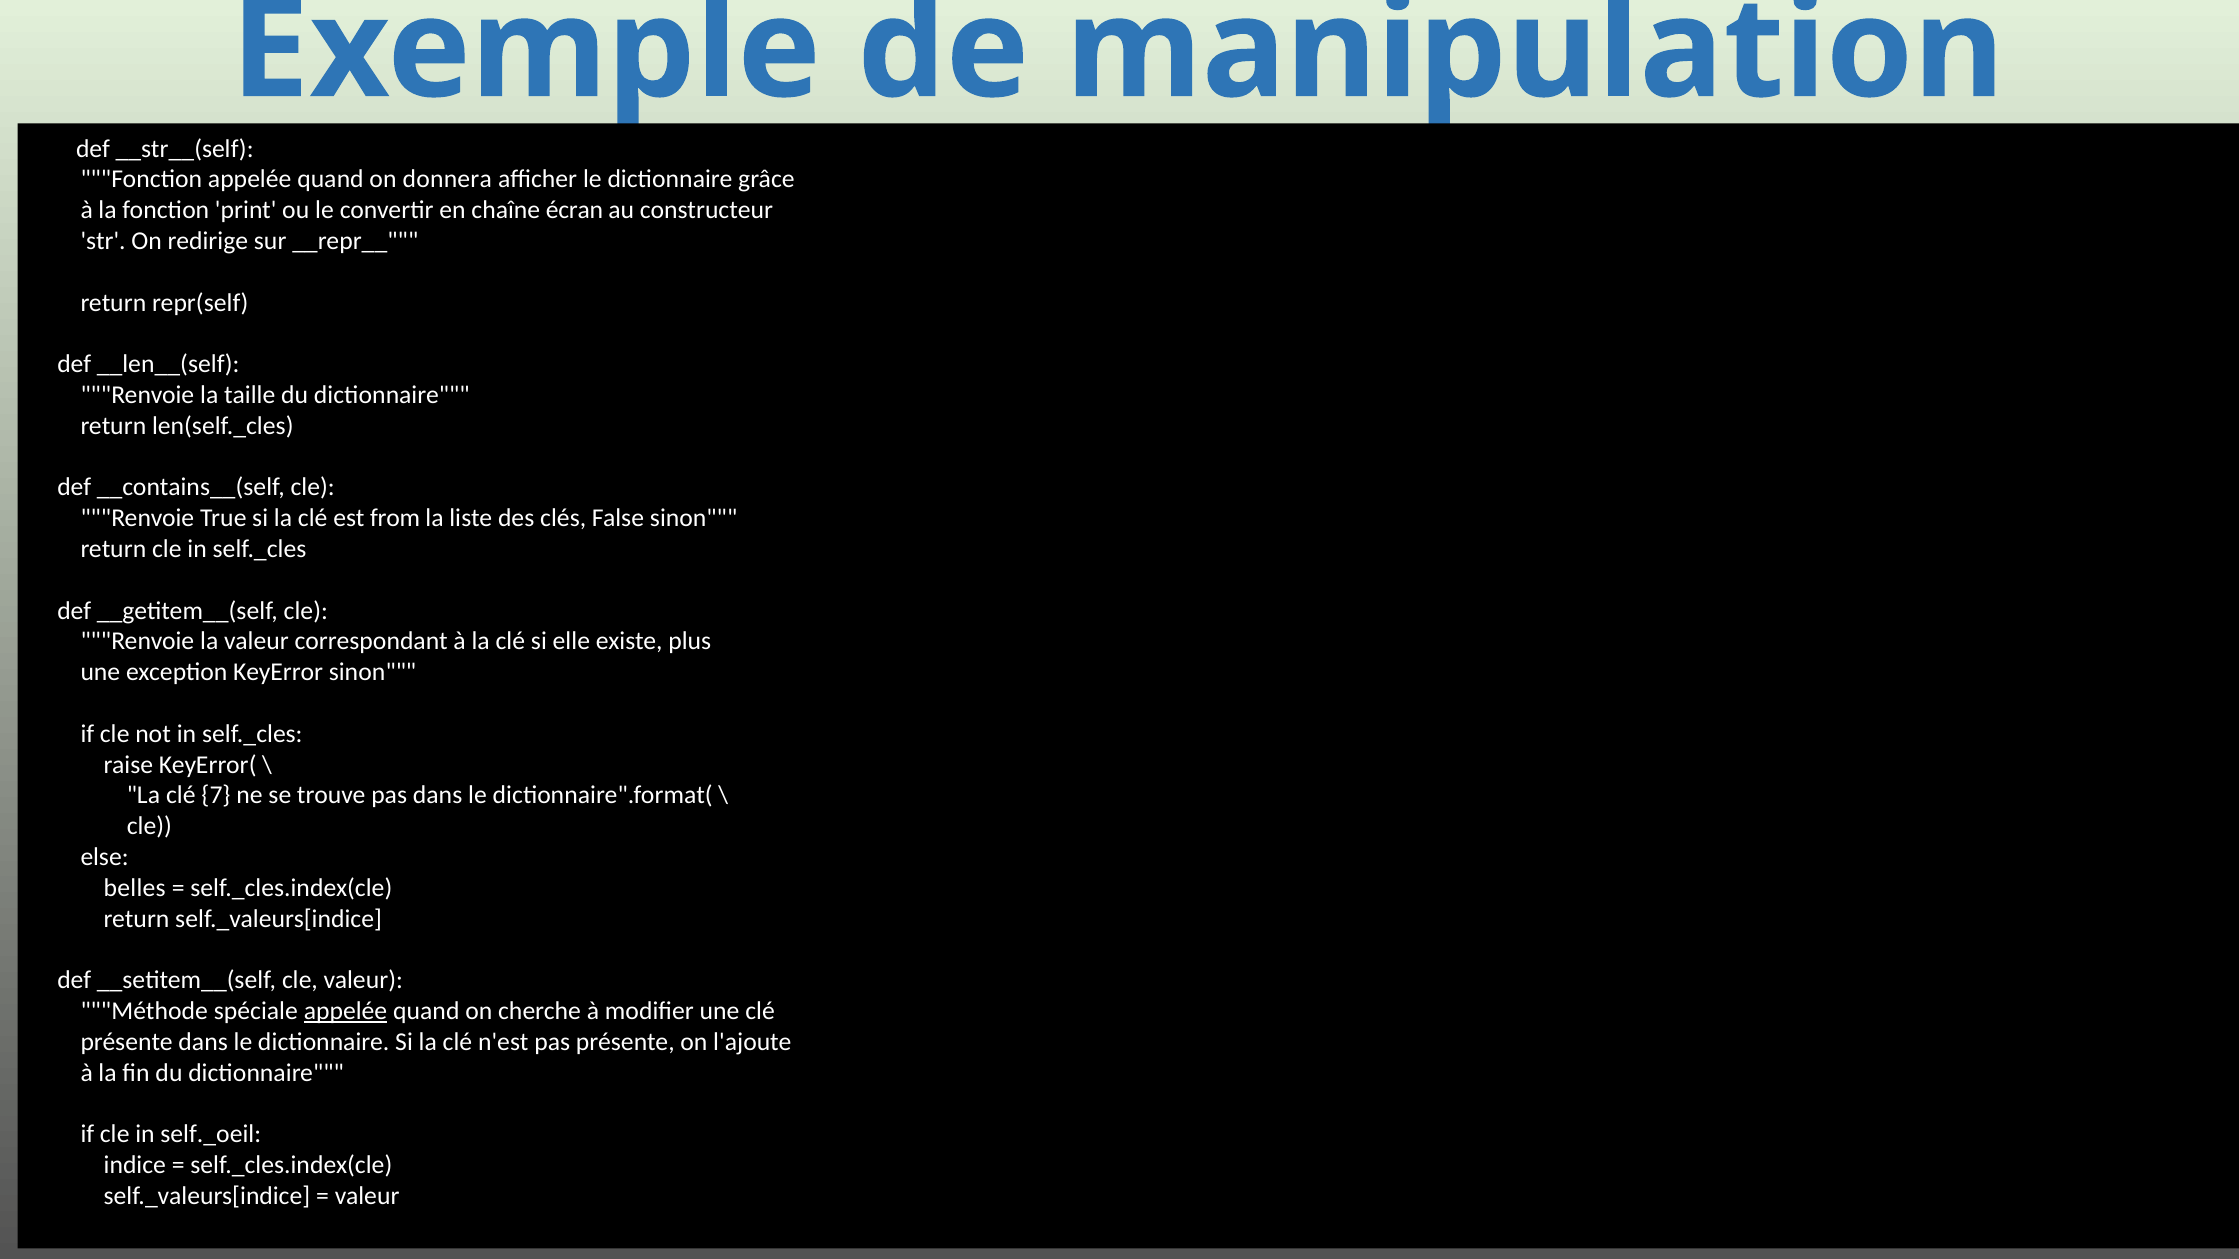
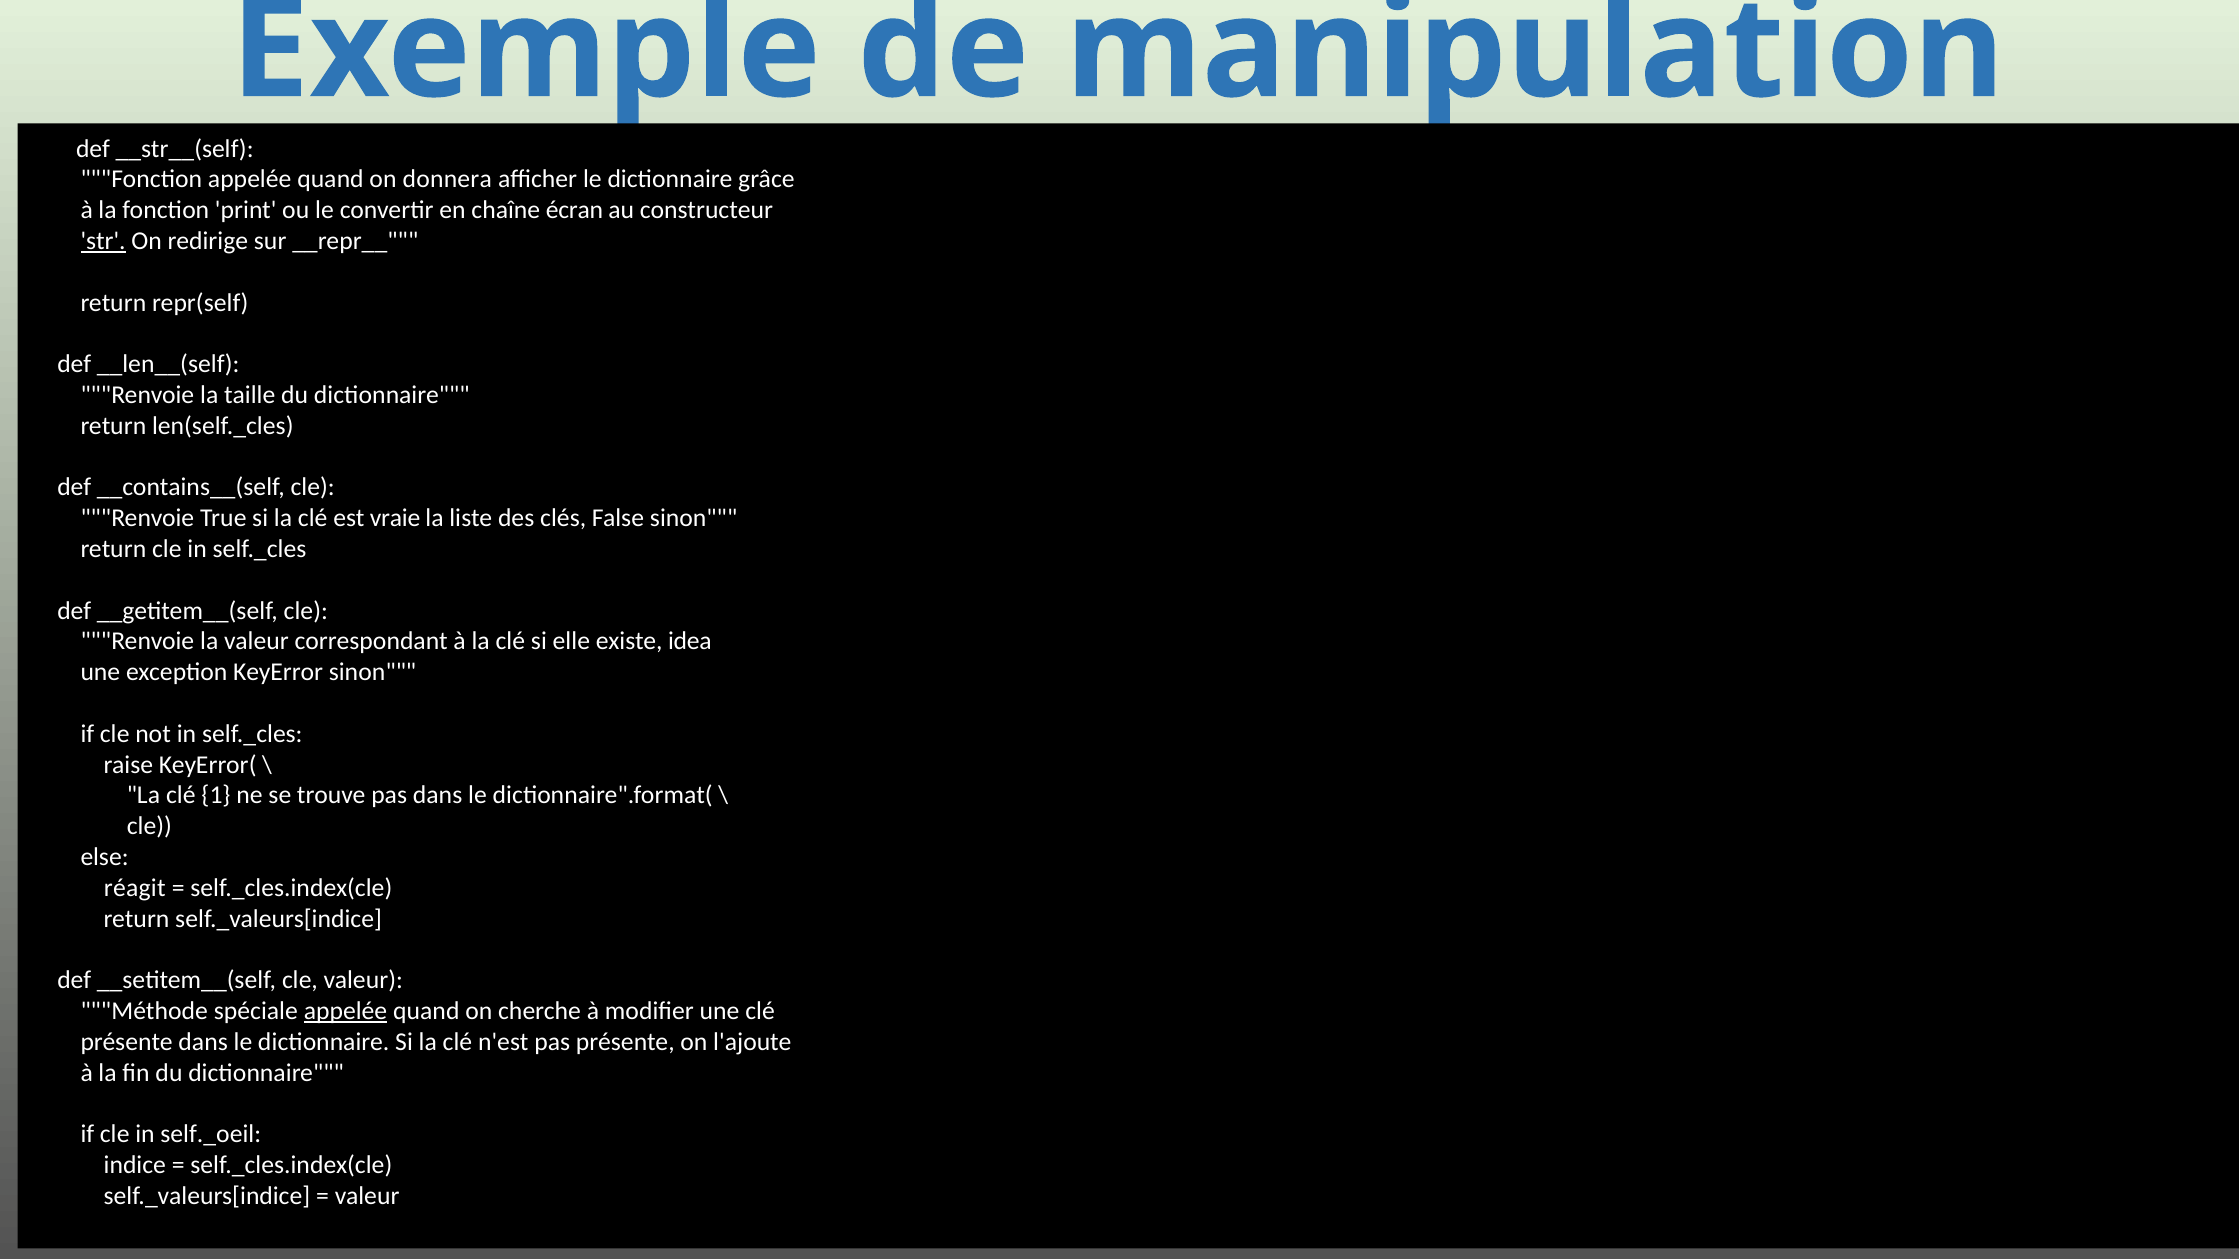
str underline: none -> present
from: from -> vraie
plus: plus -> idea
7: 7 -> 1
belles: belles -> réagit
